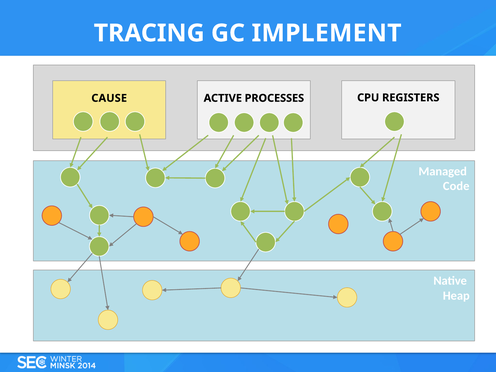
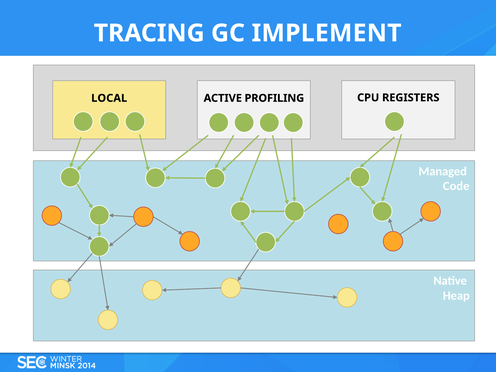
CAUSE: CAUSE -> LOCAL
PROCESSES: PROCESSES -> PROFILING
